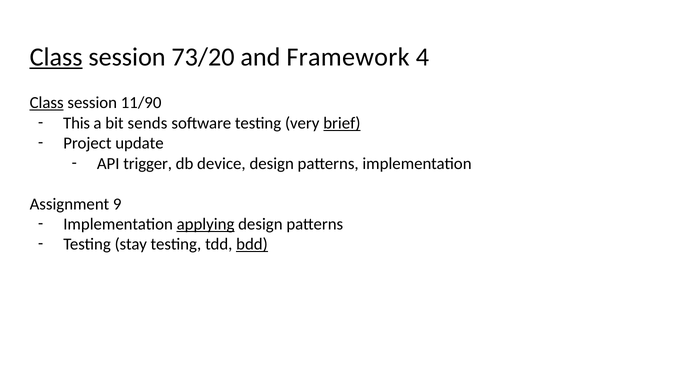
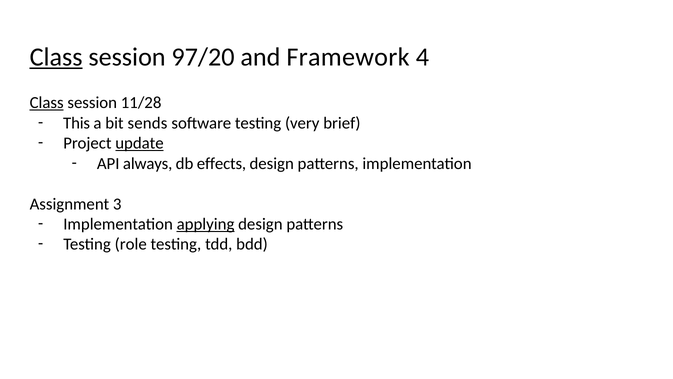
73/20: 73/20 -> 97/20
11/90: 11/90 -> 11/28
brief underline: present -> none
update underline: none -> present
trigger: trigger -> always
device: device -> effects
9: 9 -> 3
stay: stay -> role
bdd underline: present -> none
